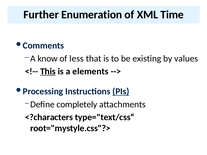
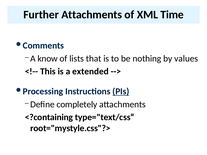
Further Enumeration: Enumeration -> Attachments
less: less -> lists
existing: existing -> nothing
This underline: present -> none
elements: elements -> extended
<?characters: <?characters -> <?containing
